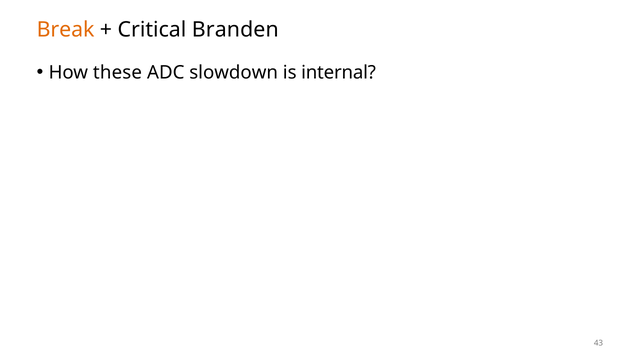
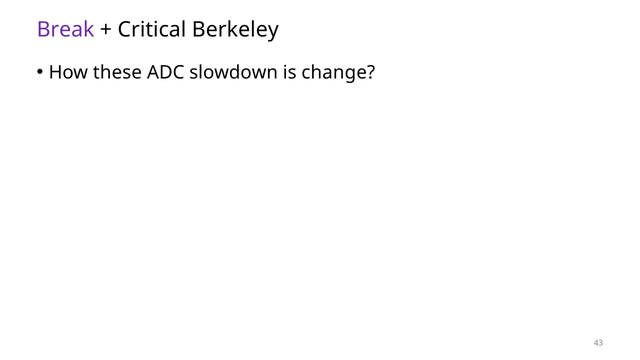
Break colour: orange -> purple
Branden: Branden -> Berkeley
internal: internal -> change
